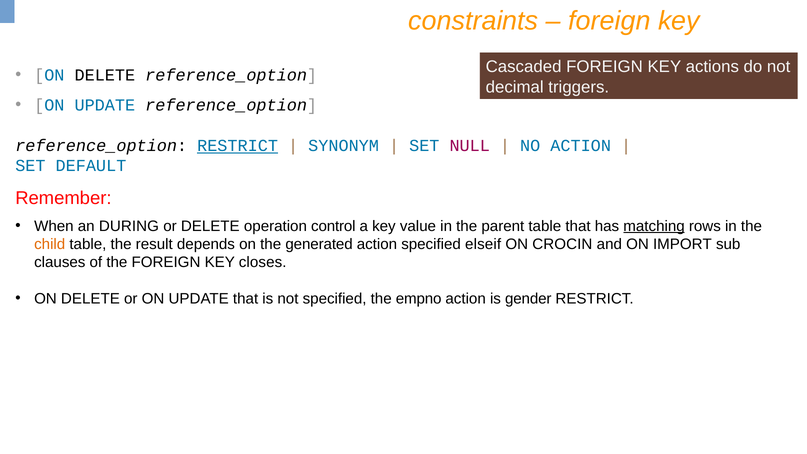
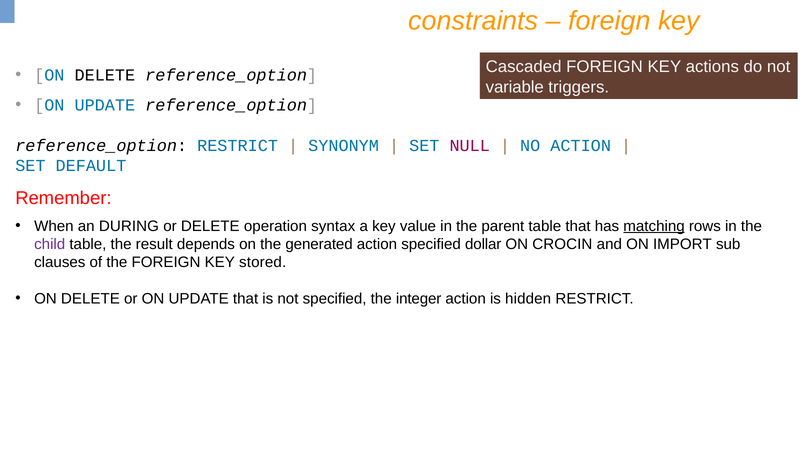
decimal: decimal -> variable
RESTRICT at (238, 146) underline: present -> none
control: control -> syntax
child colour: orange -> purple
elseif: elseif -> dollar
closes: closes -> stored
empno: empno -> integer
gender: gender -> hidden
